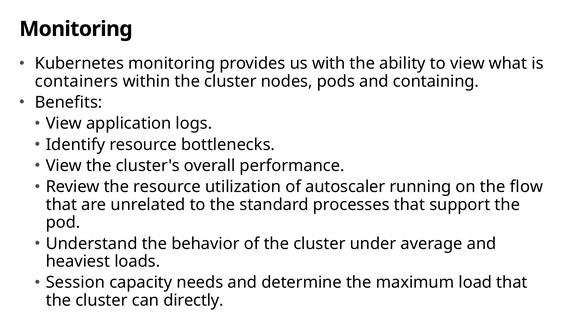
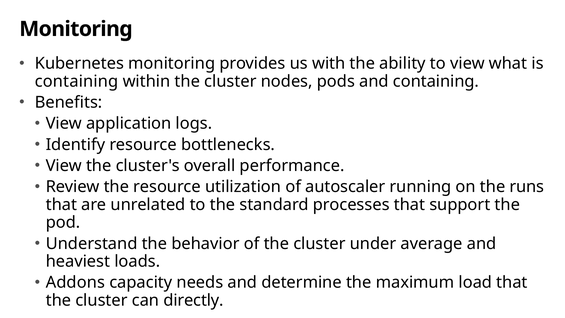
containers at (77, 81): containers -> containing
flow: flow -> runs
Session: Session -> Addons
